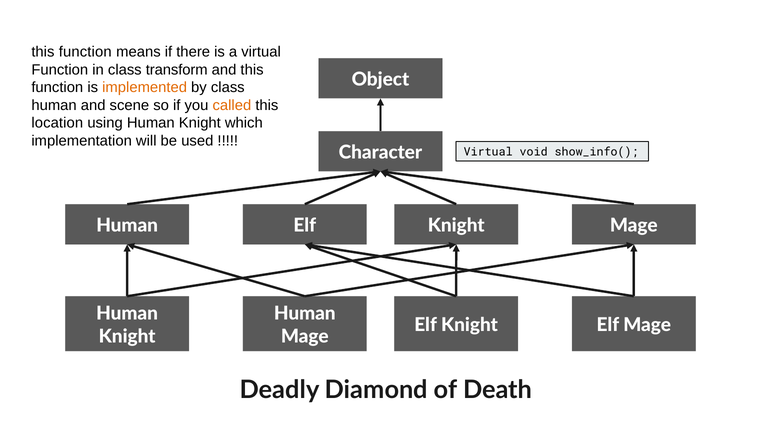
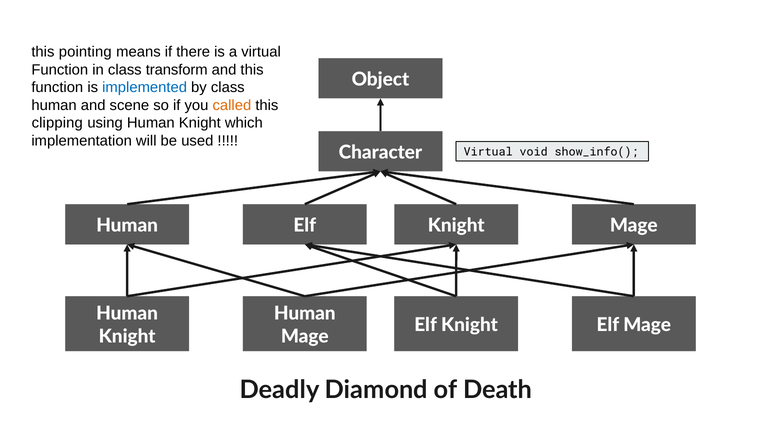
function at (85, 52): function -> pointing
implemented colour: orange -> blue
location: location -> clipping
